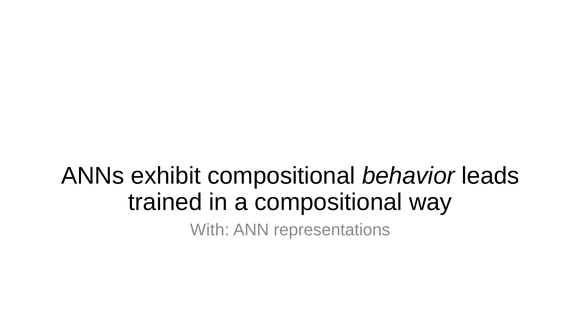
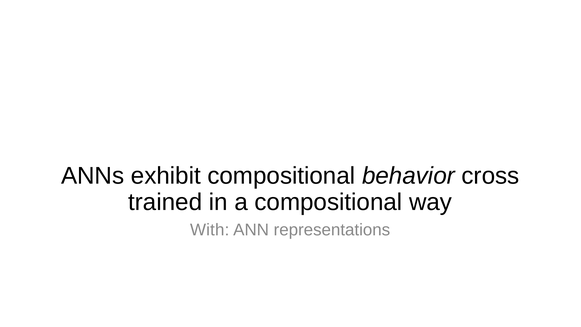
leads: leads -> cross
